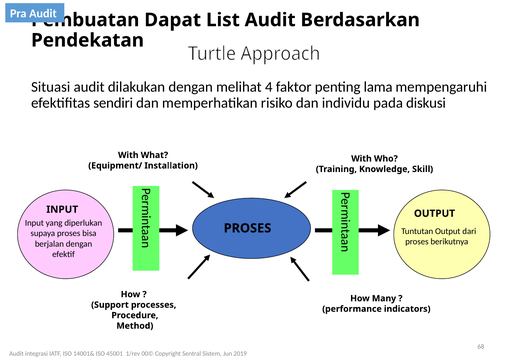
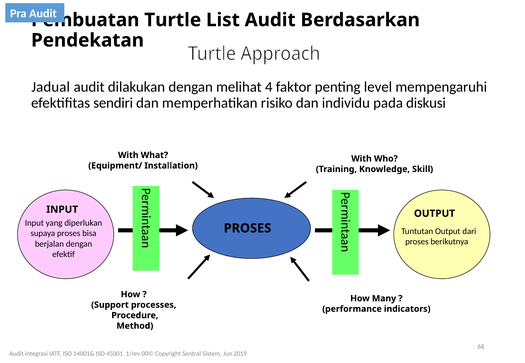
Dapat: Dapat -> Turtle
Situasi: Situasi -> Jadual
lama: lama -> level
